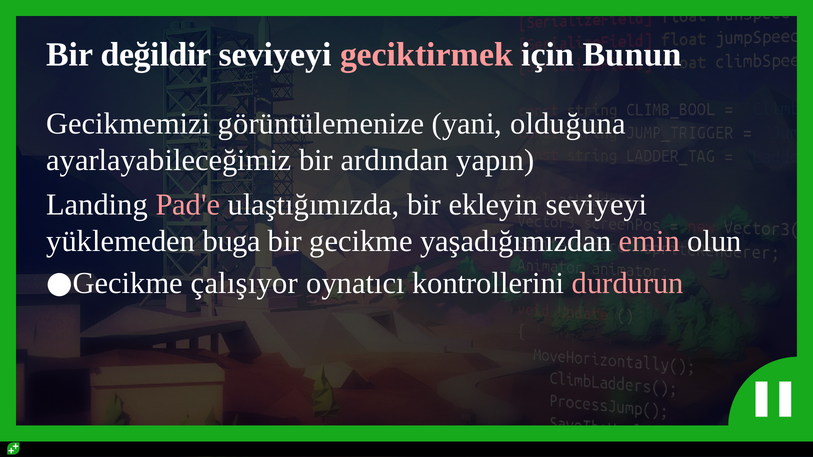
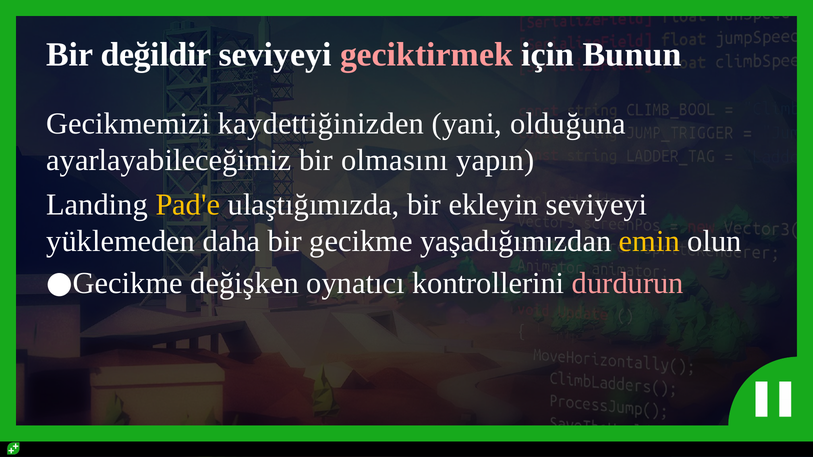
görüntülemenize: görüntülemenize -> kaydettiğinizden
ardından: ardından -> olmasını
Pad'e colour: pink -> yellow
buga: buga -> daha
emin colour: pink -> yellow
çalışıyor: çalışıyor -> değişken
